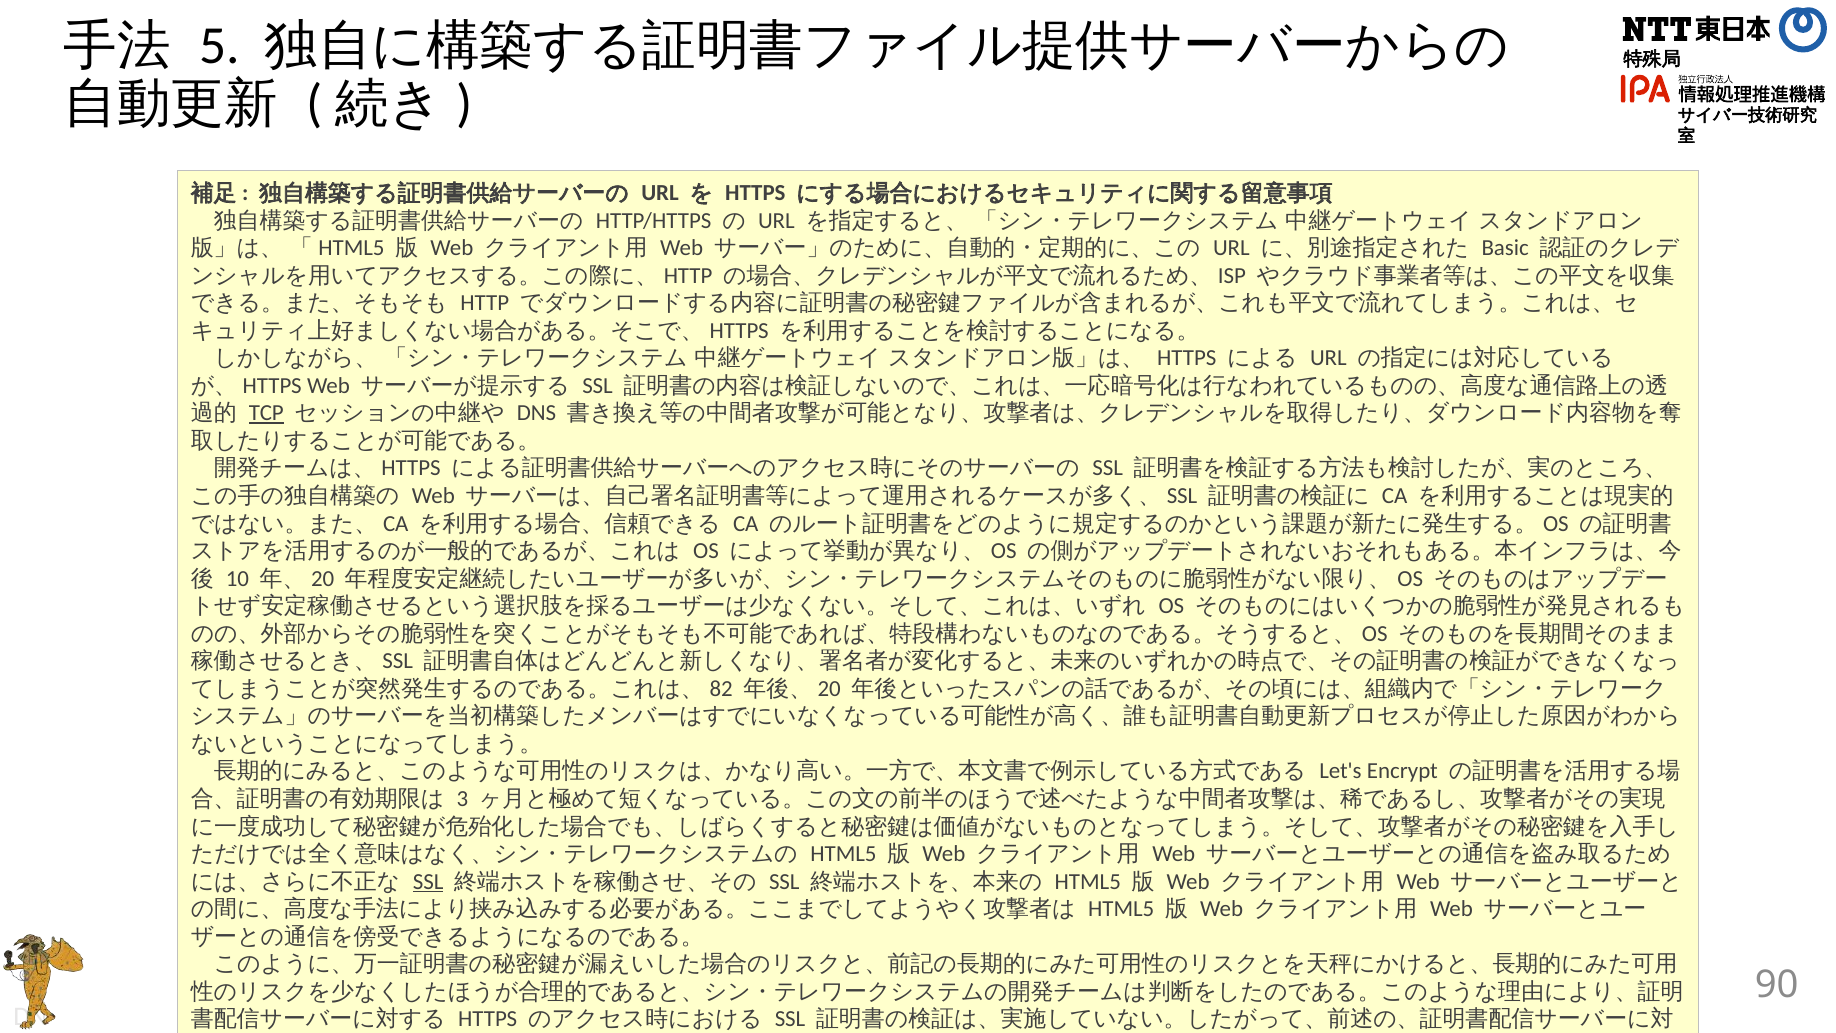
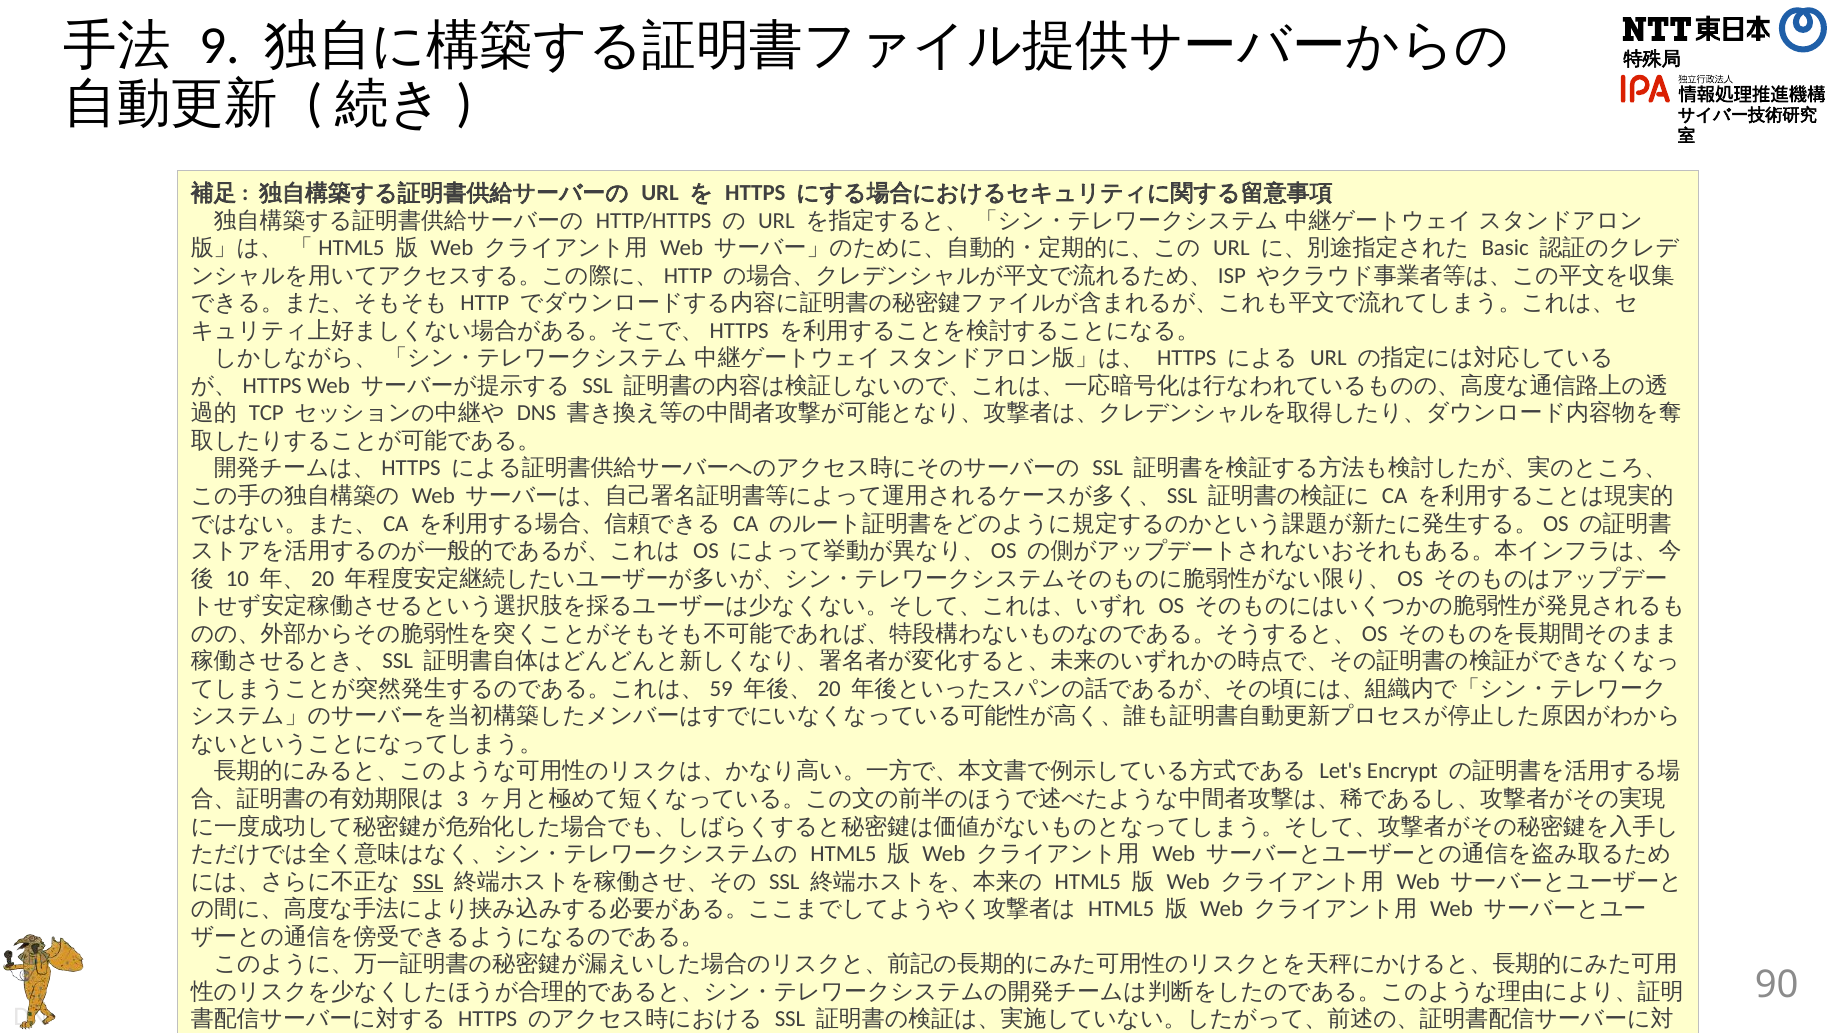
5: 5 -> 9
TCP underline: present -> none
82: 82 -> 59
